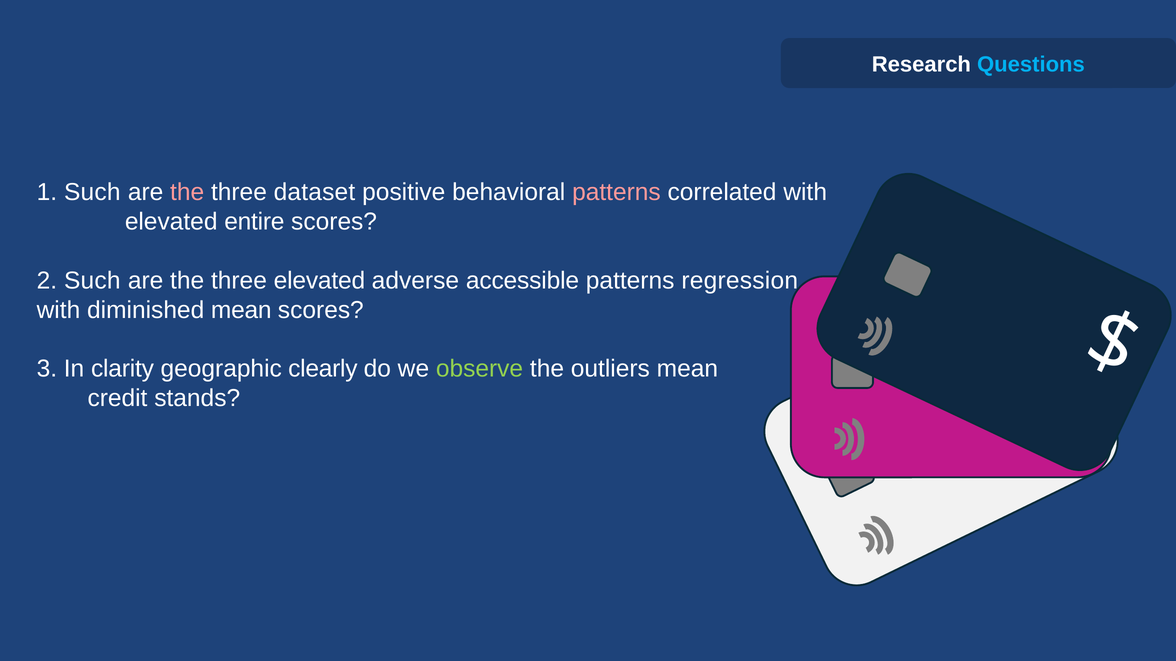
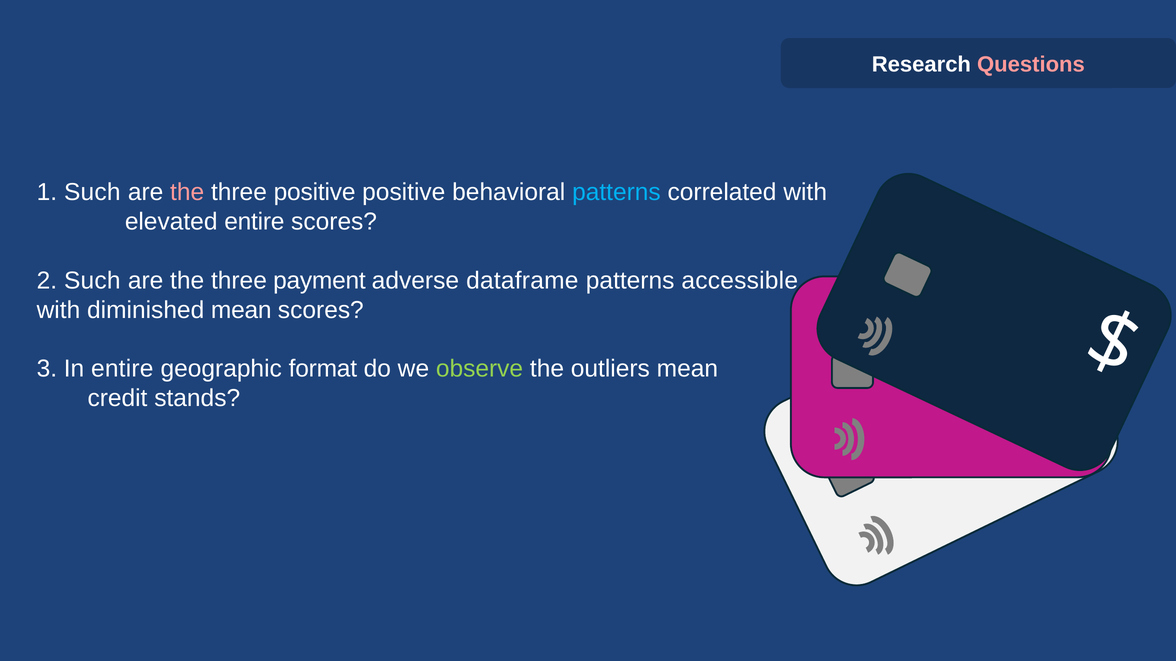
Questions colour: light blue -> pink
three dataset: dataset -> positive
patterns at (616, 193) colour: pink -> light blue
three elevated: elevated -> payment
accessible: accessible -> dataframe
regression: regression -> accessible
In clarity: clarity -> entire
clearly: clearly -> format
